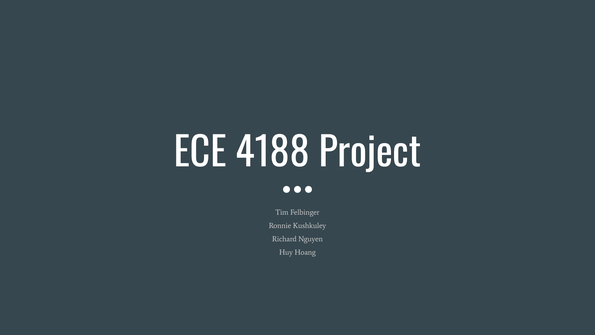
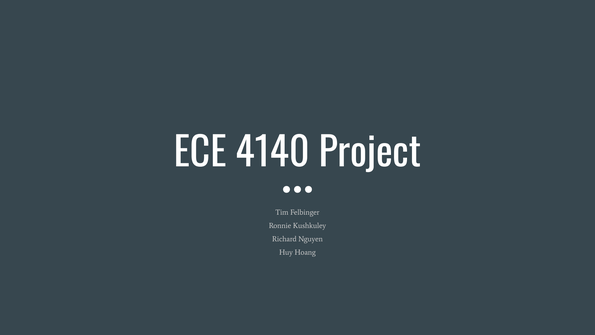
4188: 4188 -> 4140
